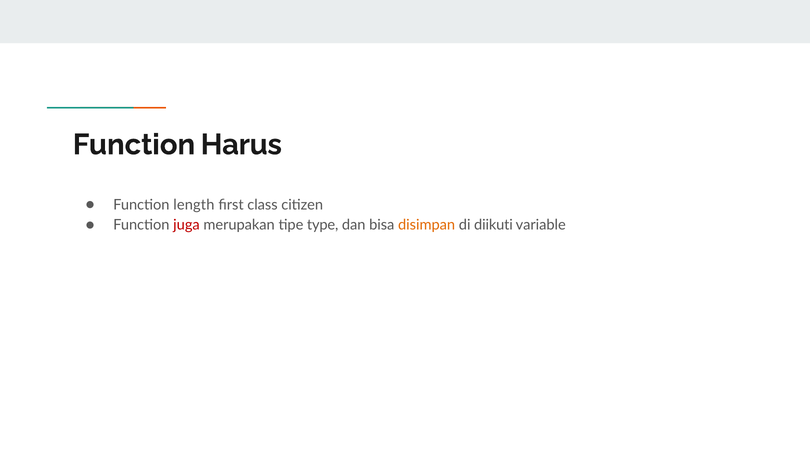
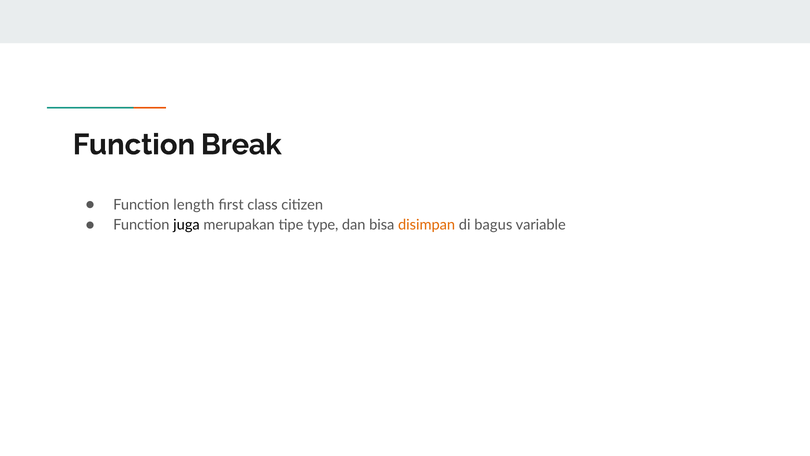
Harus: Harus -> Break
juga colour: red -> black
diikuti: diikuti -> bagus
